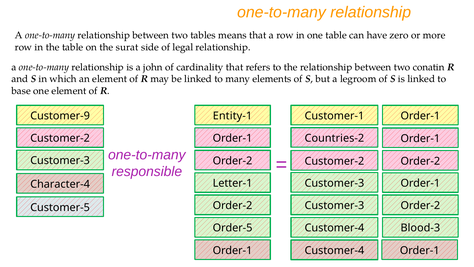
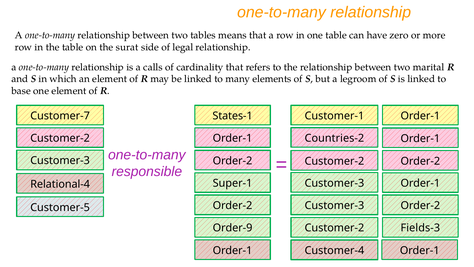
john: john -> calls
conatin: conatin -> marital
Customer-9: Customer-9 -> Customer-7
Entity-1: Entity-1 -> States-1
Letter-1: Letter-1 -> Super-1
Character-4: Character-4 -> Relational-4
Order-5: Order-5 -> Order-9
Customer-4 at (334, 228): Customer-4 -> Customer-2
Blood-3: Blood-3 -> Fields-3
